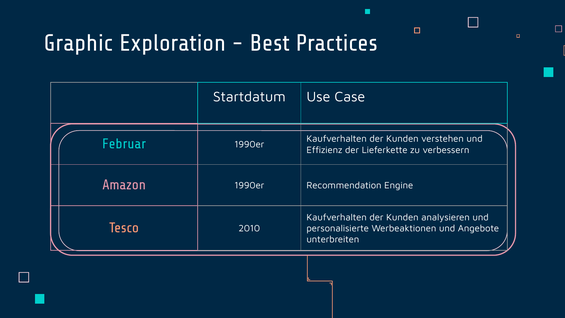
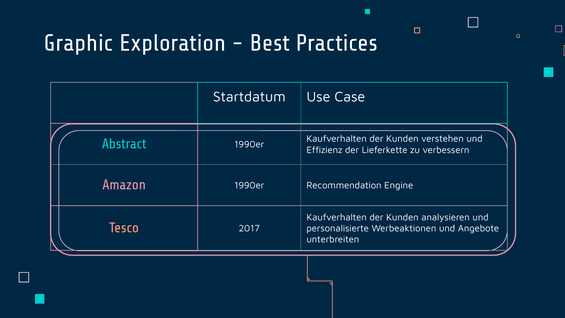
Februar: Februar -> Abstract
2010: 2010 -> 2017
